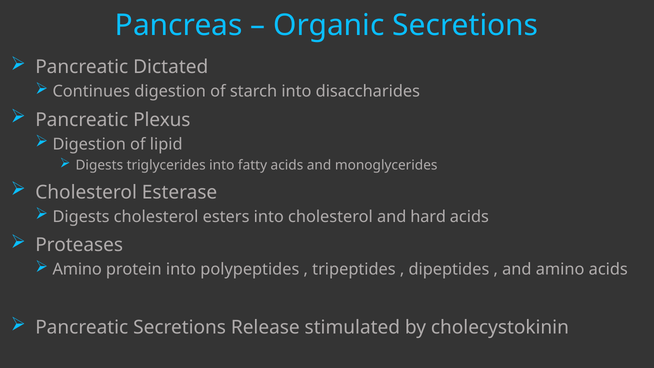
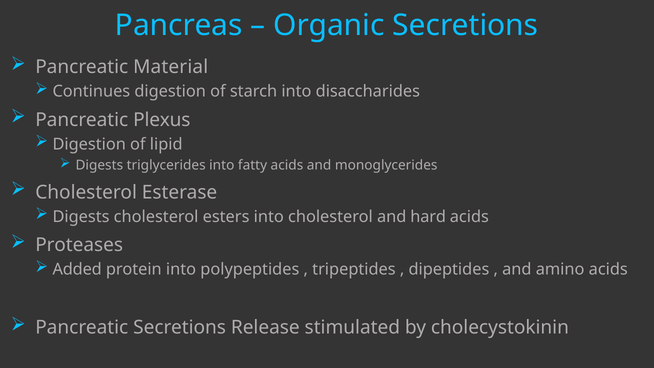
Dictated: Dictated -> Material
Amino at (77, 269): Amino -> Added
